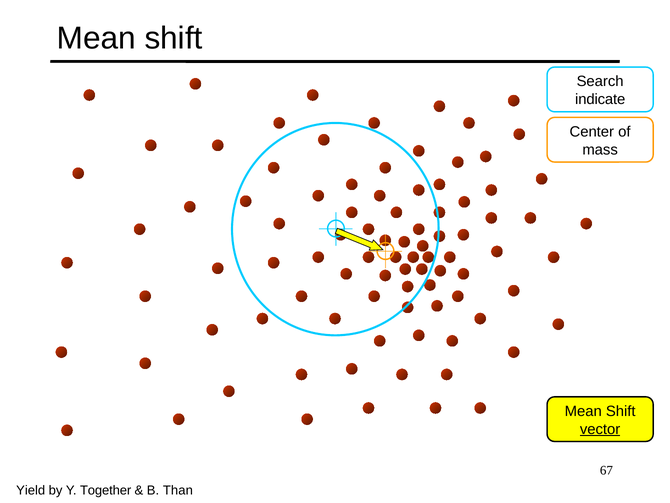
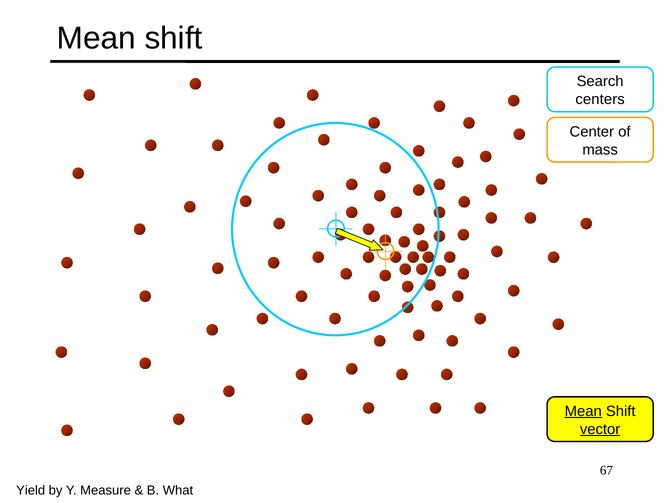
indicate: indicate -> centers
Mean at (583, 411) underline: none -> present
Together: Together -> Measure
Than: Than -> What
